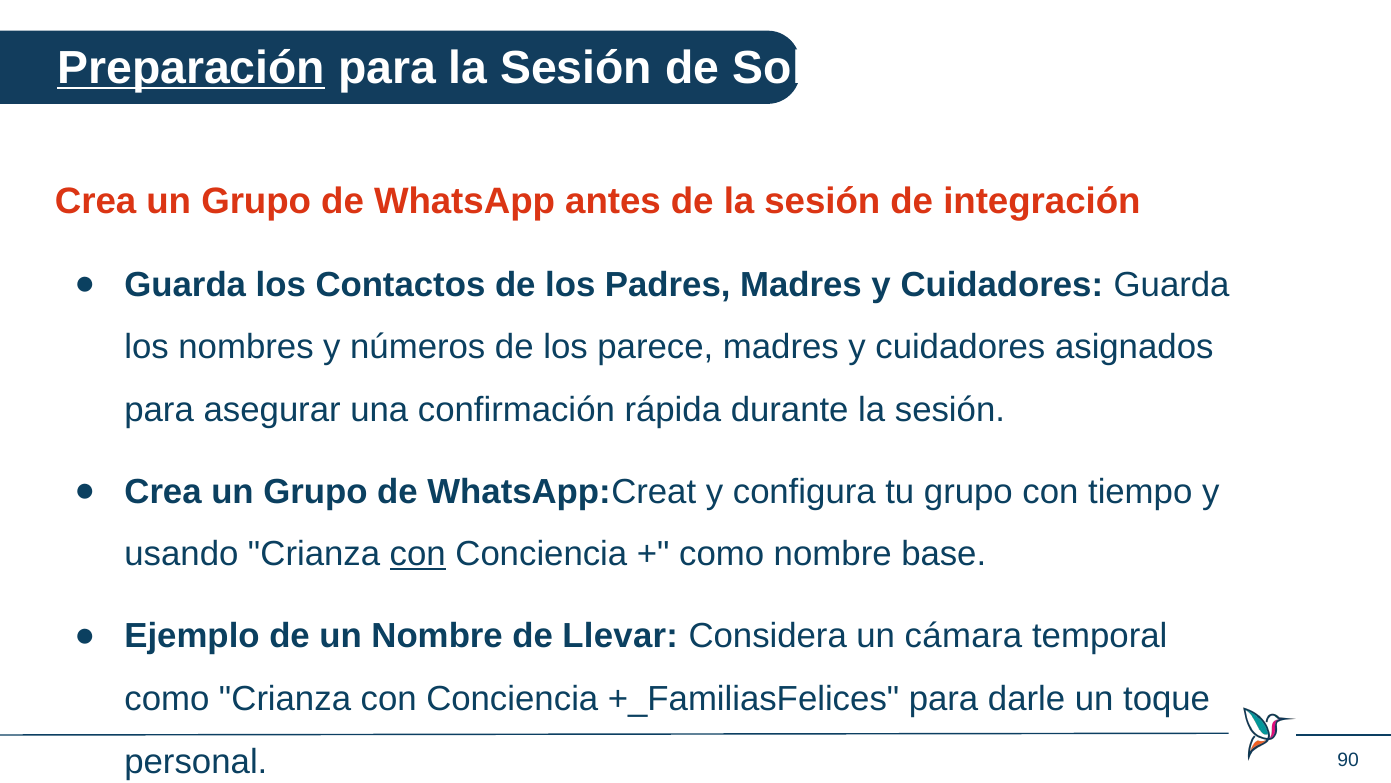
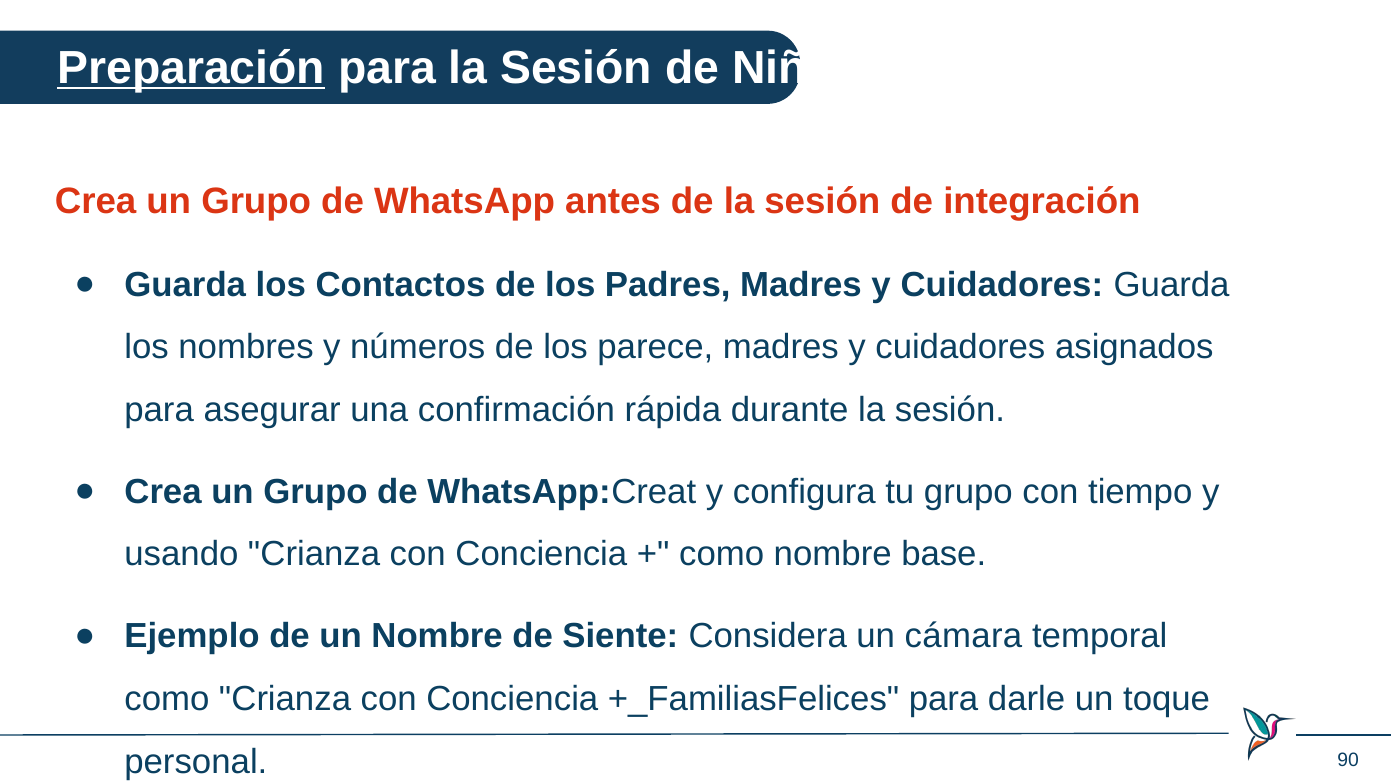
Solo: Solo -> Niño
con at (418, 554) underline: present -> none
Llevar: Llevar -> Siente
